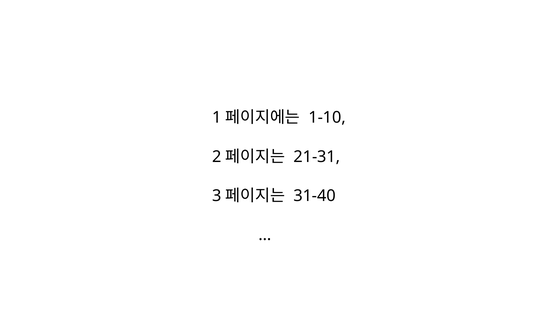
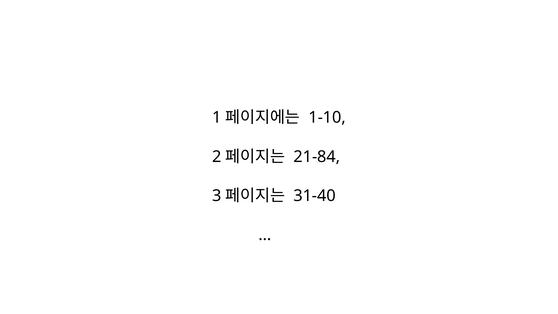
21-31: 21-31 -> 21-84
